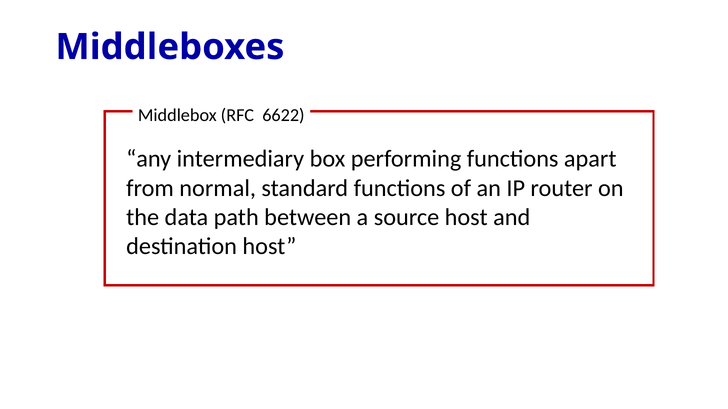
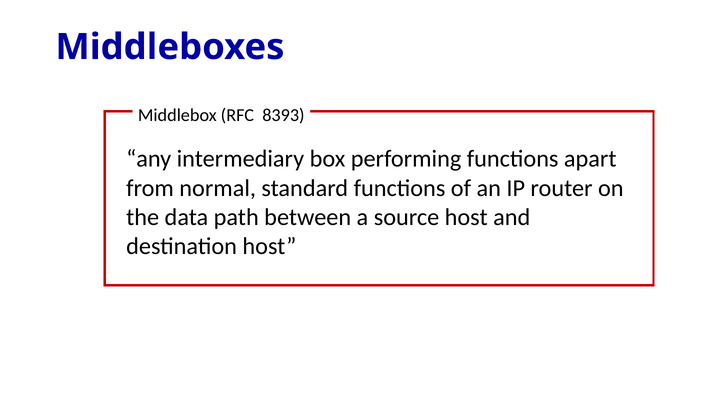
6622: 6622 -> 8393
